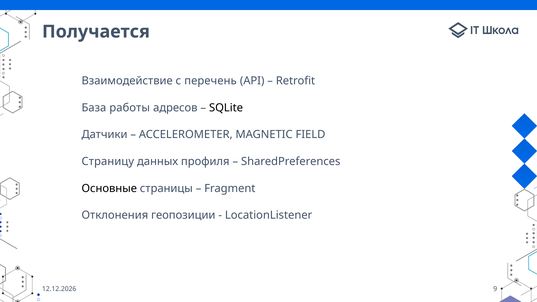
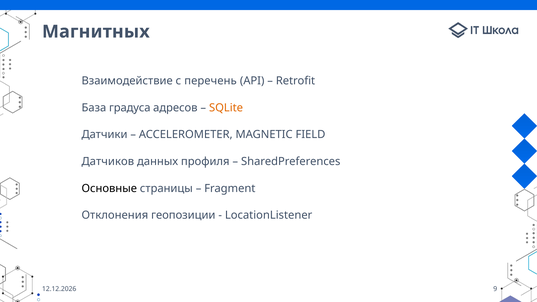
Получается: Получается -> Магнитных
работы: работы -> градуса
SQLite colour: black -> orange
Страницу: Страницу -> Датчиков
